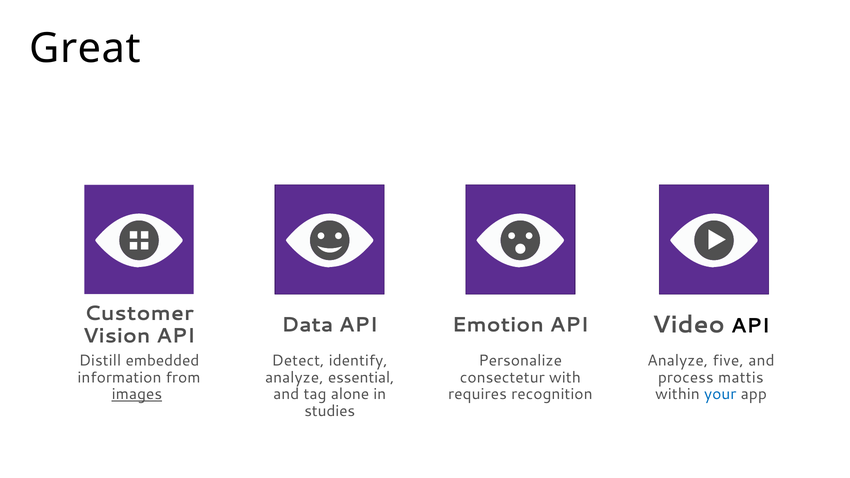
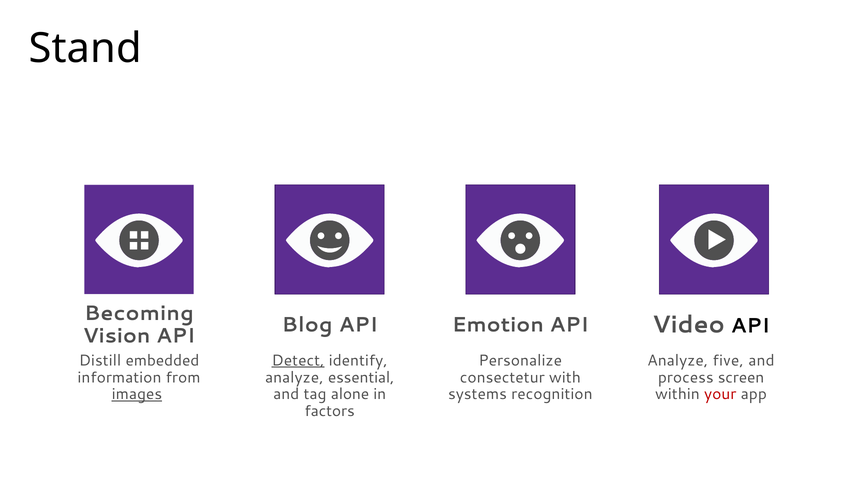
Great: Great -> Stand
Customer: Customer -> Becoming
Data: Data -> Blog
Detect underline: none -> present
mattis: mattis -> screen
requires: requires -> systems
your colour: blue -> red
studies: studies -> factors
